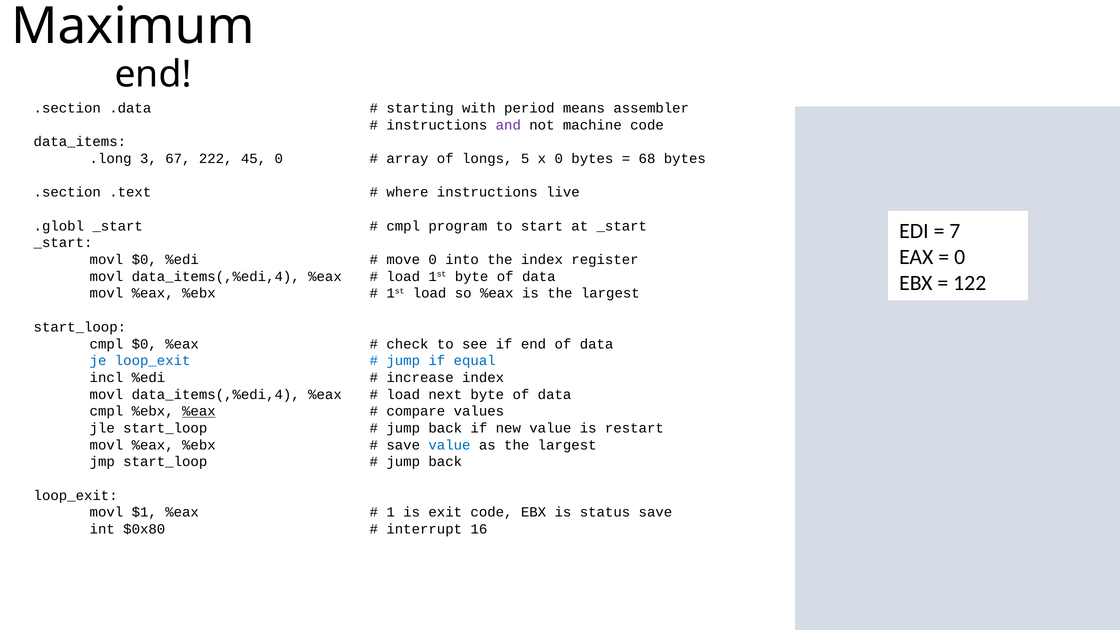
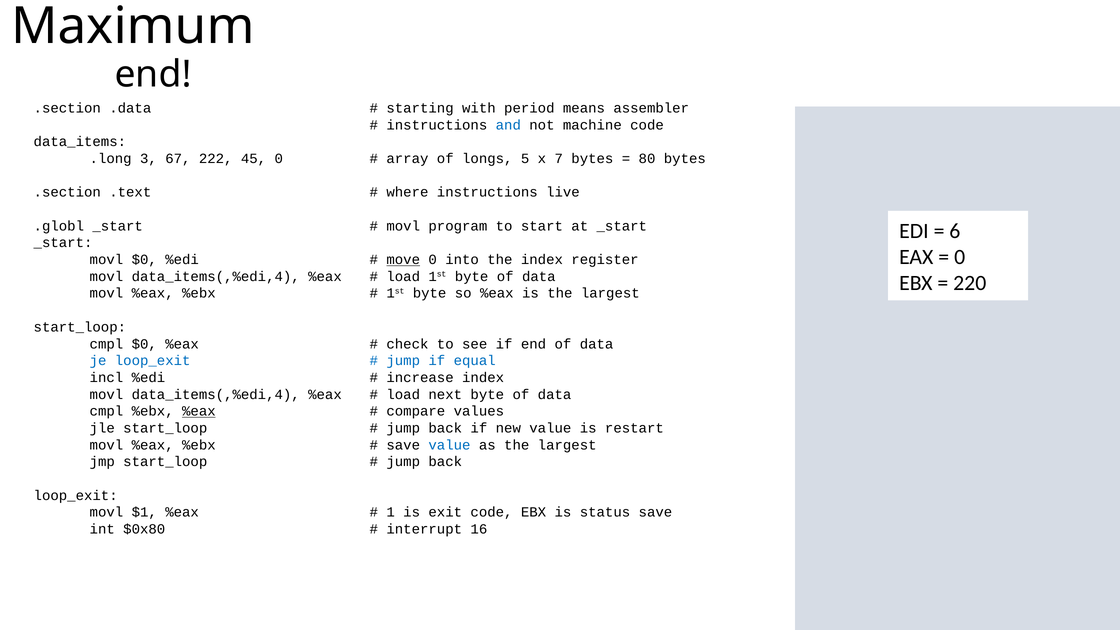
and colour: purple -> blue
x 0: 0 -> 7
68: 68 -> 80
cmpl at (403, 226): cmpl -> movl
7: 7 -> 6
move underline: none -> present
122: 122 -> 220
load at (430, 293): load -> byte
